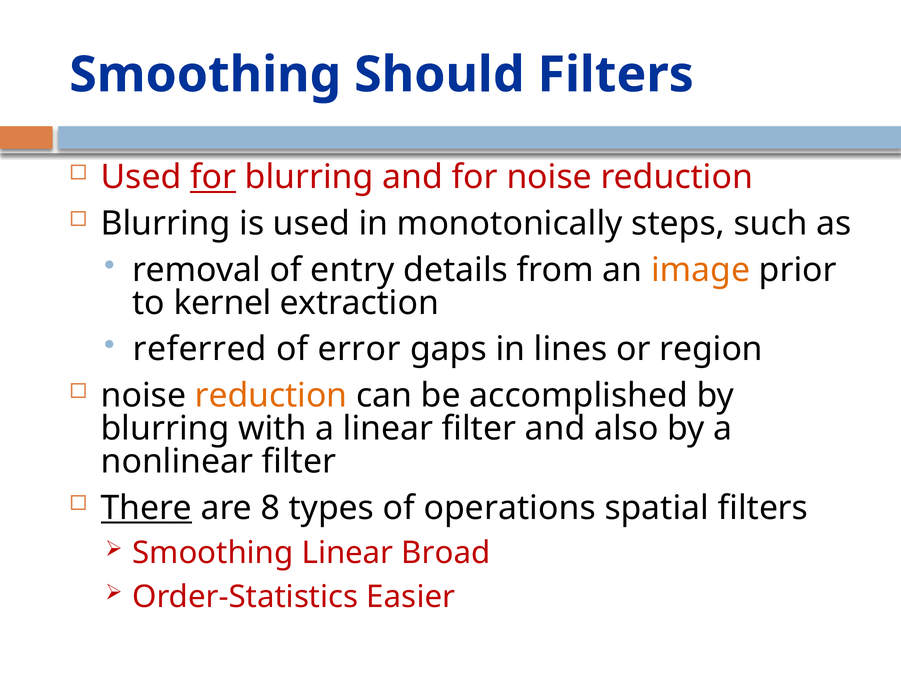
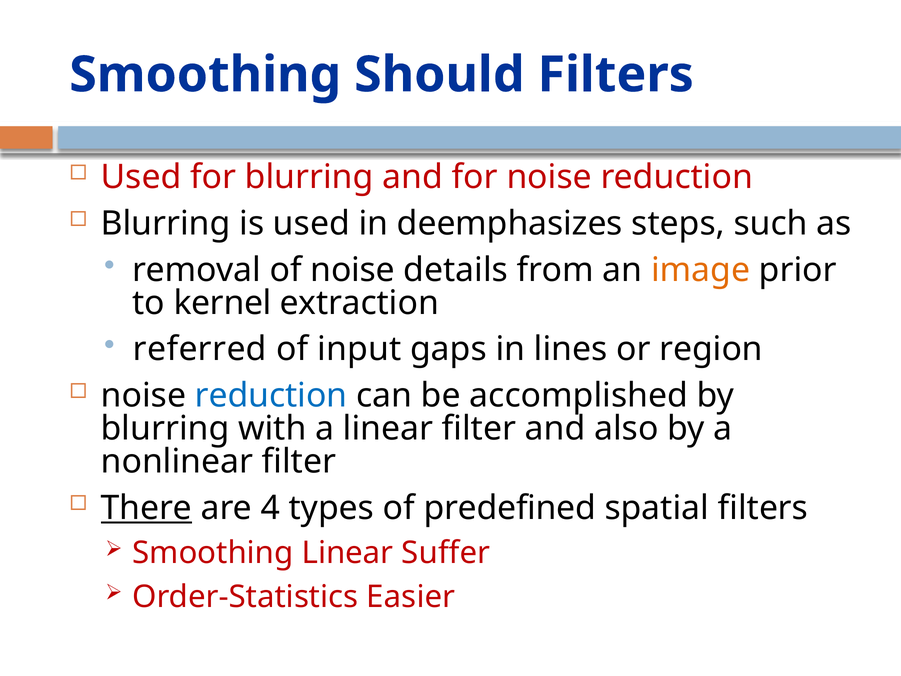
for at (213, 177) underline: present -> none
monotonically: monotonically -> deemphasizes
of entry: entry -> noise
error: error -> input
reduction at (271, 396) colour: orange -> blue
8: 8 -> 4
operations: operations -> predefined
Broad: Broad -> Suffer
